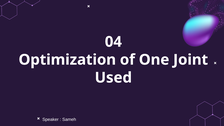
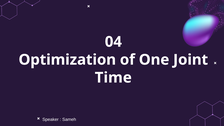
Used: Used -> Time
